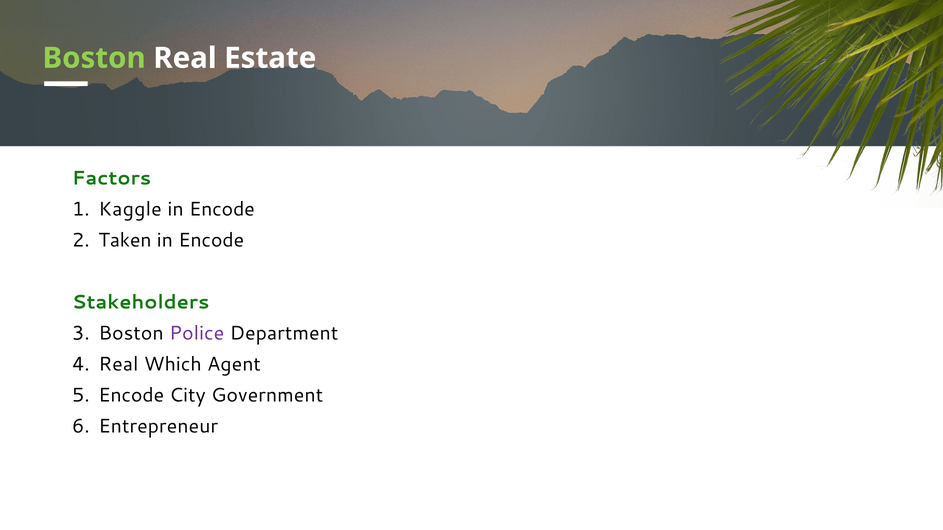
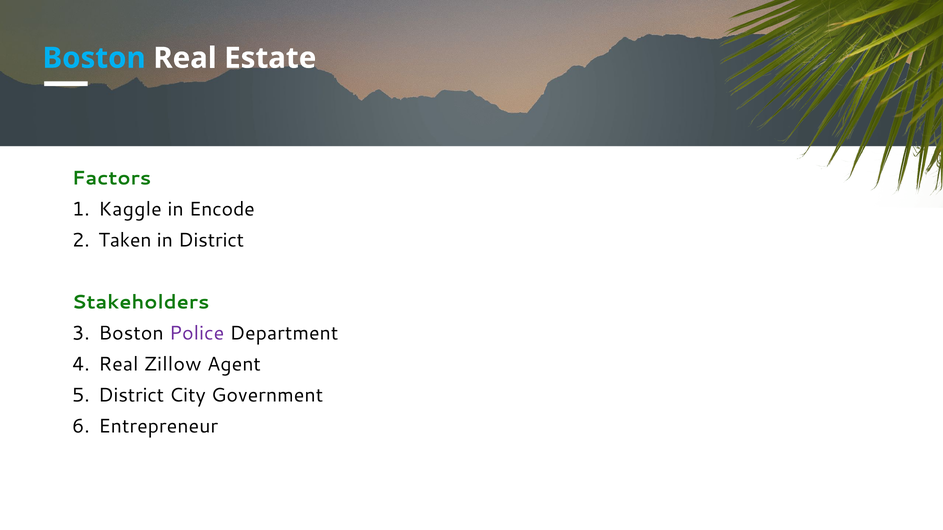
Boston at (94, 58) colour: light green -> light blue
Encode at (211, 240): Encode -> District
Which: Which -> Zillow
Encode at (131, 396): Encode -> District
